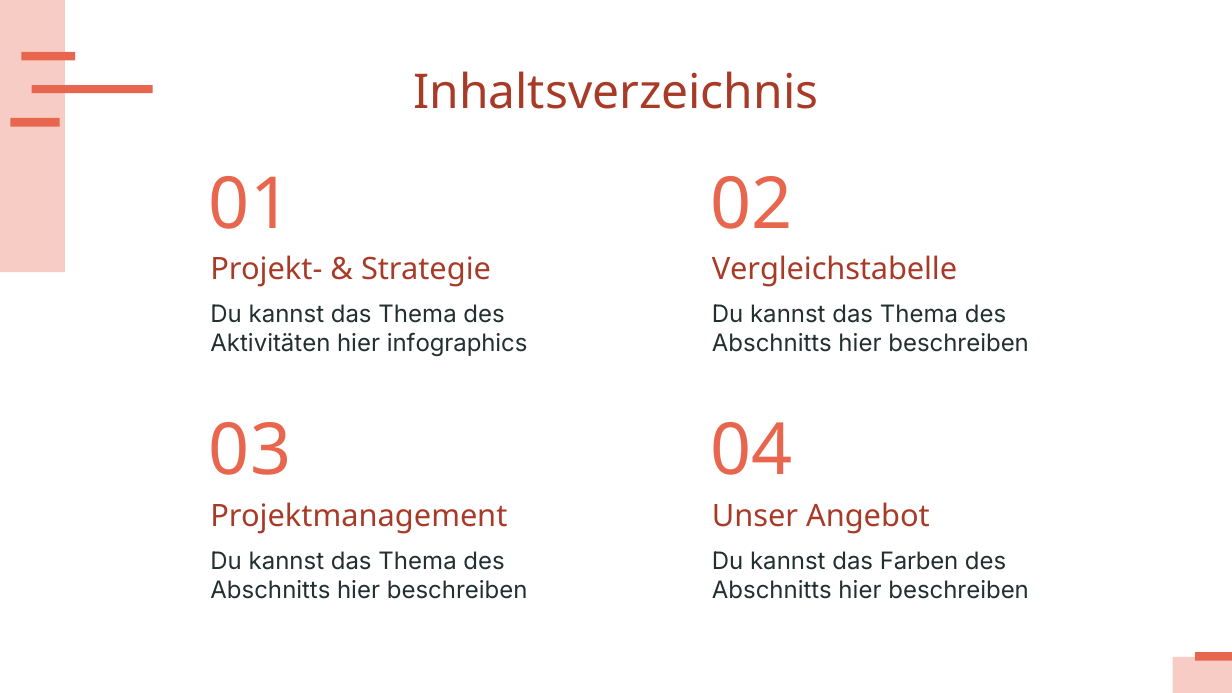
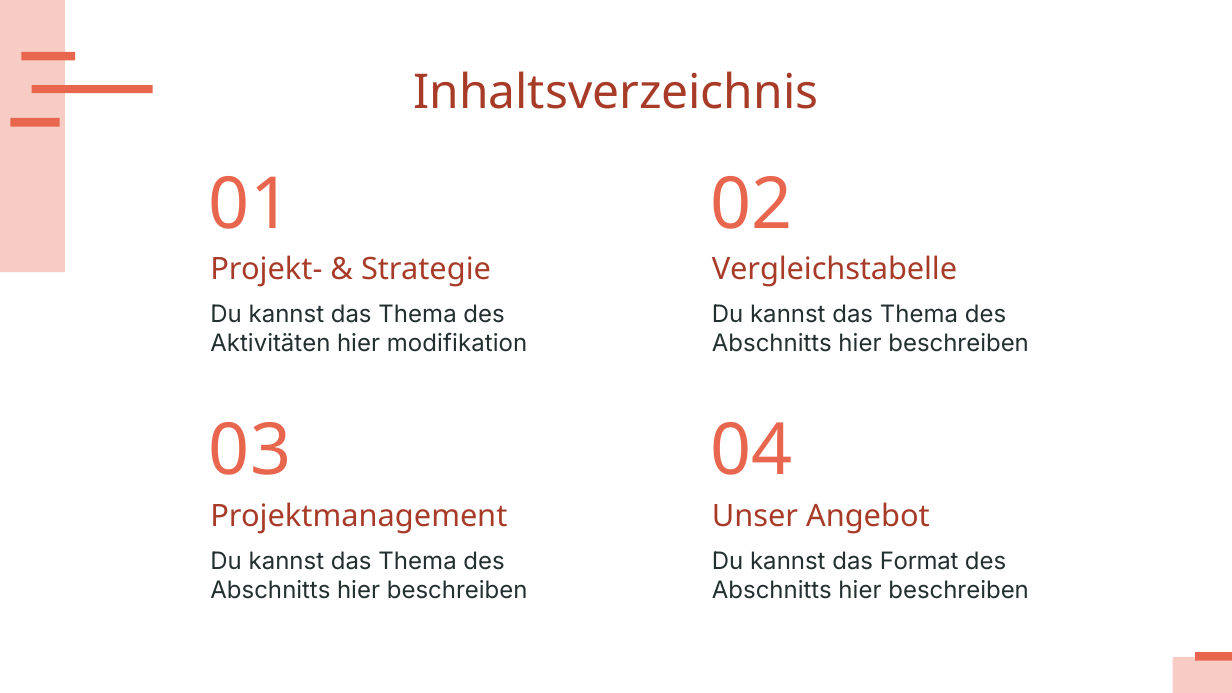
infographics: infographics -> modifikation
Farben: Farben -> Format
